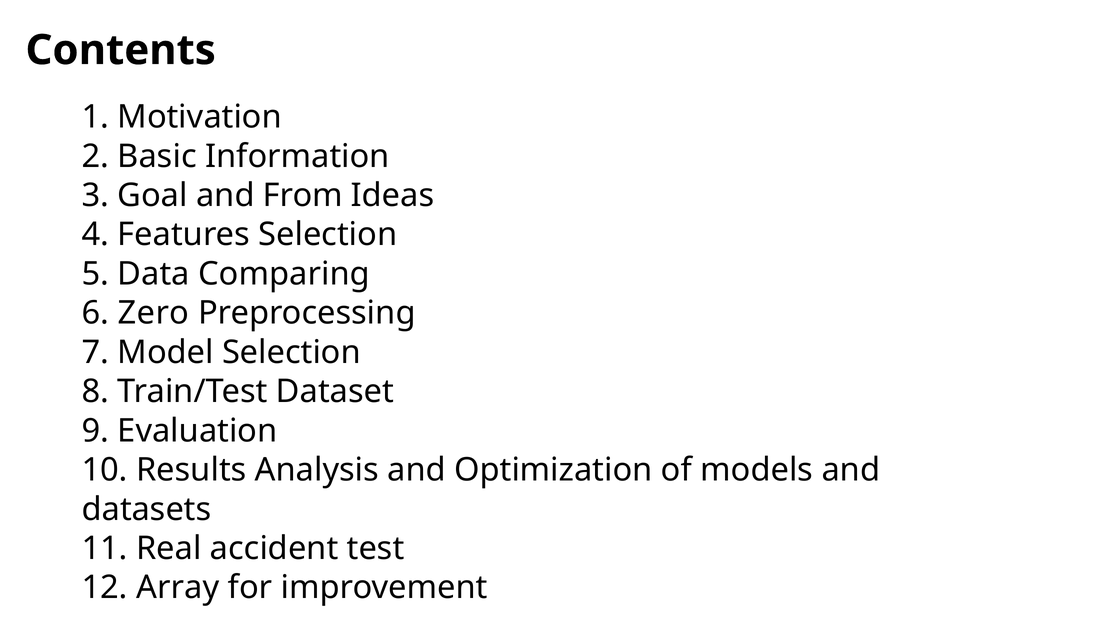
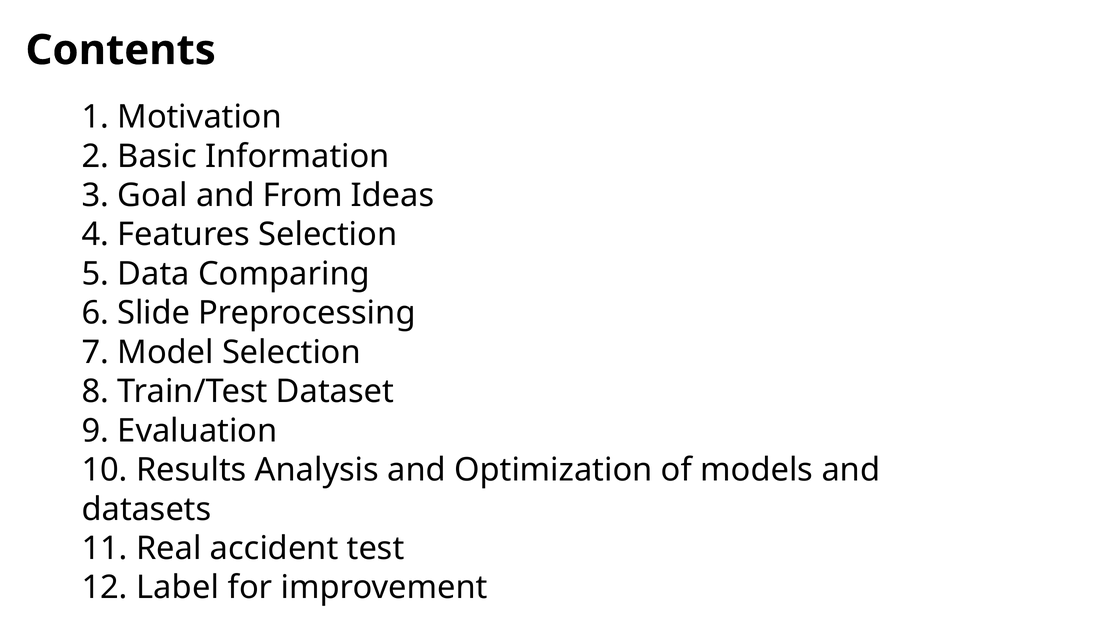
Zero: Zero -> Slide
Array: Array -> Label
